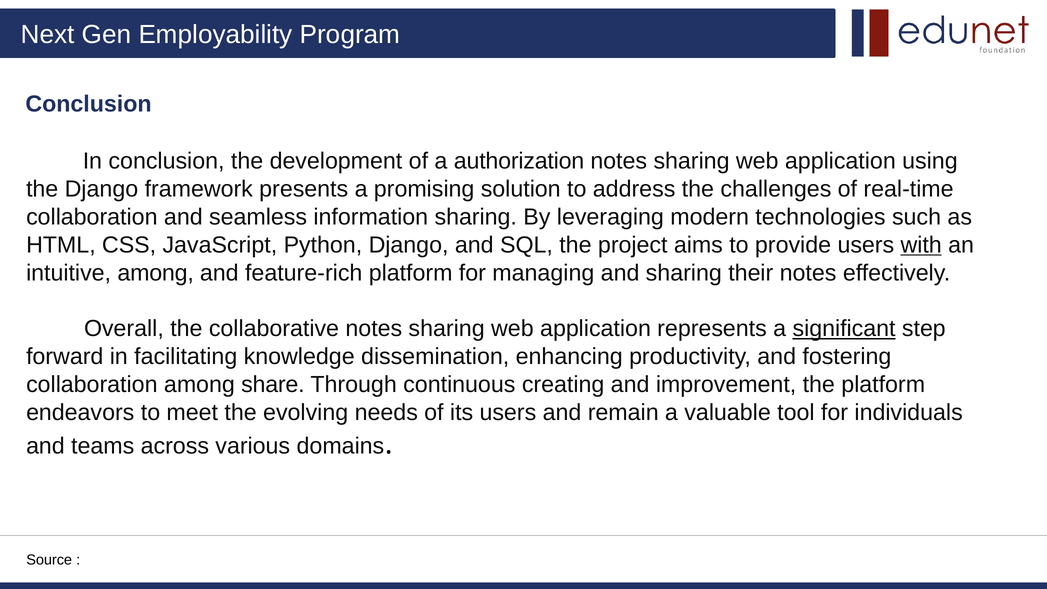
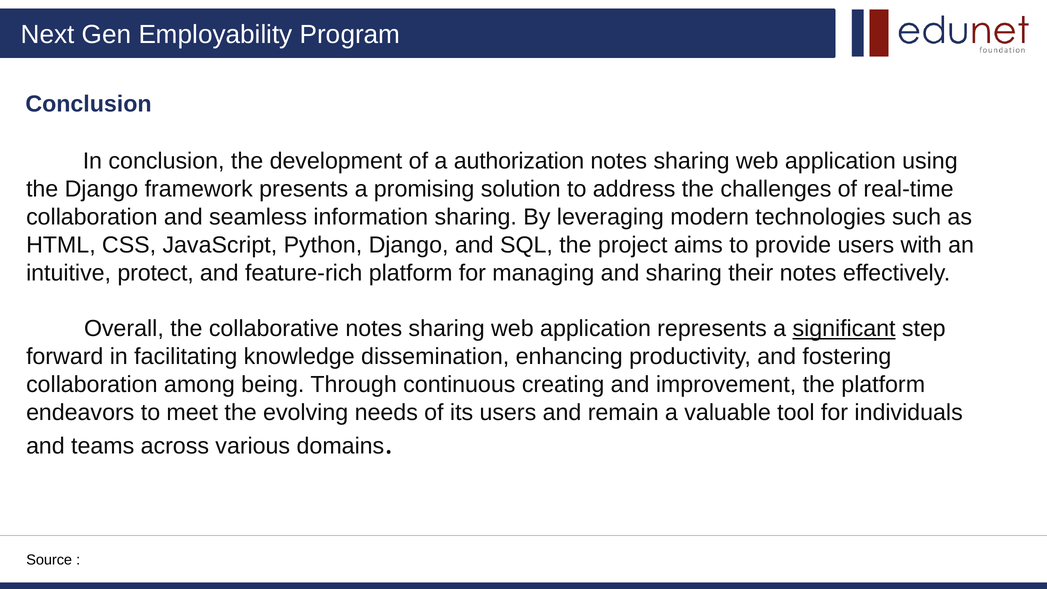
with underline: present -> none
intuitive among: among -> protect
share: share -> being
